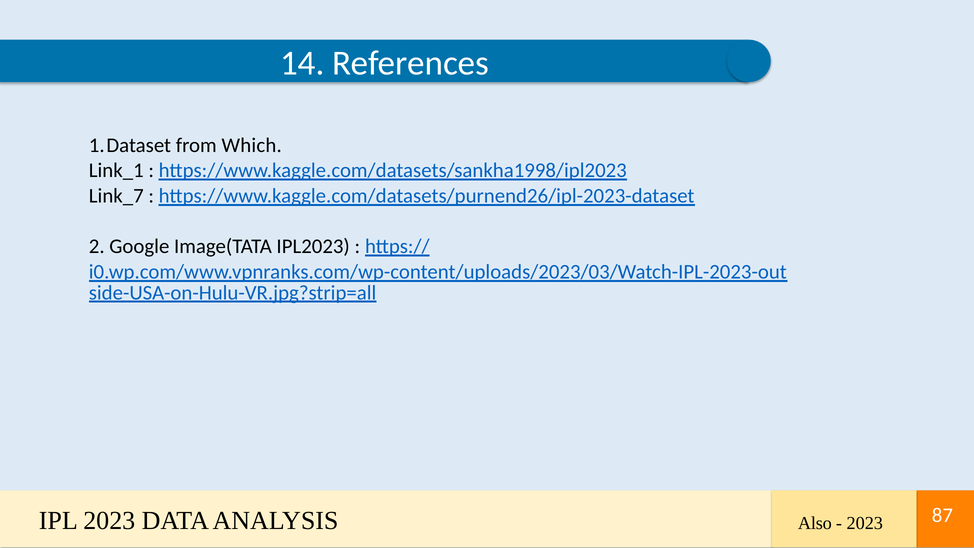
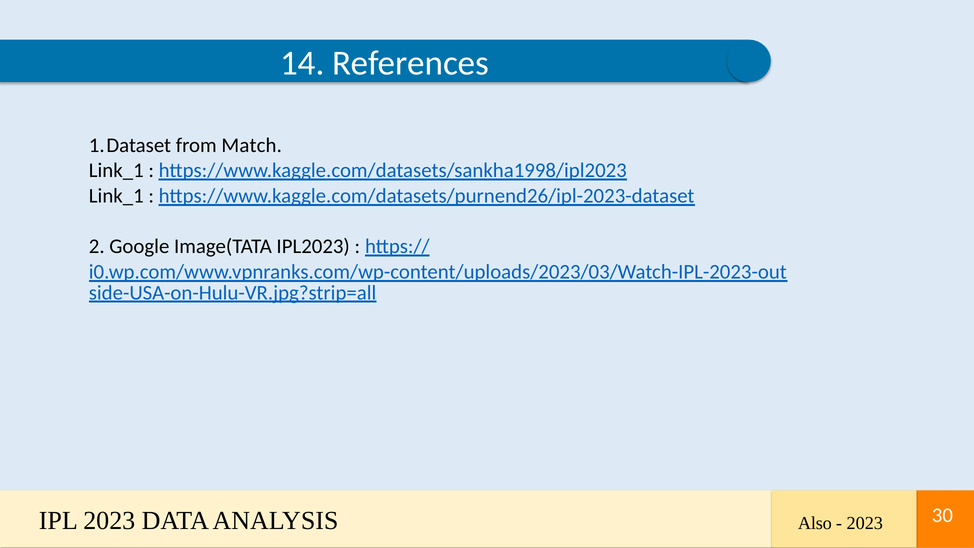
Which: Which -> Match
Link_7 at (116, 196): Link_7 -> Link_1
87: 87 -> 30
